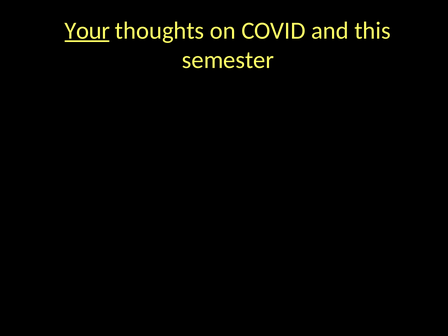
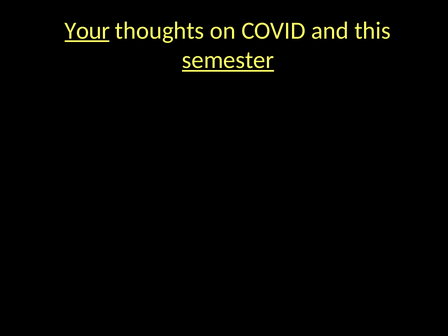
semester underline: none -> present
